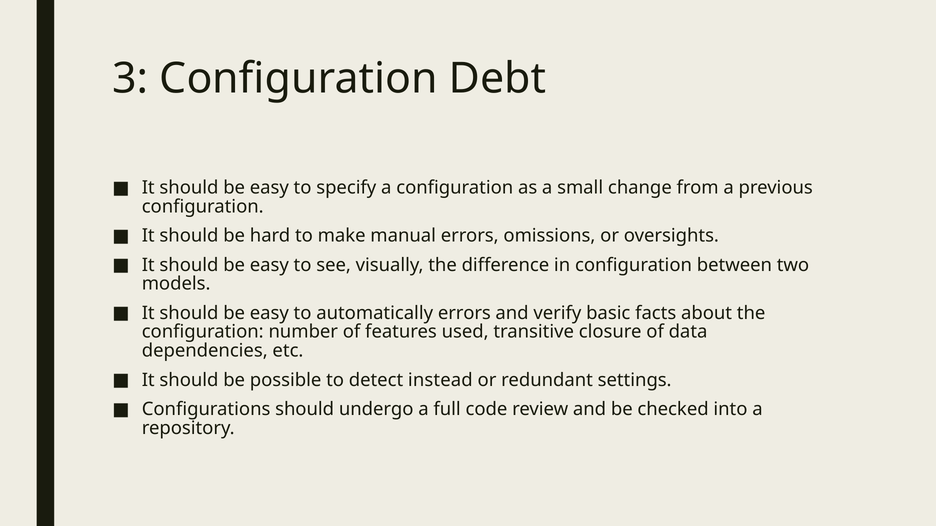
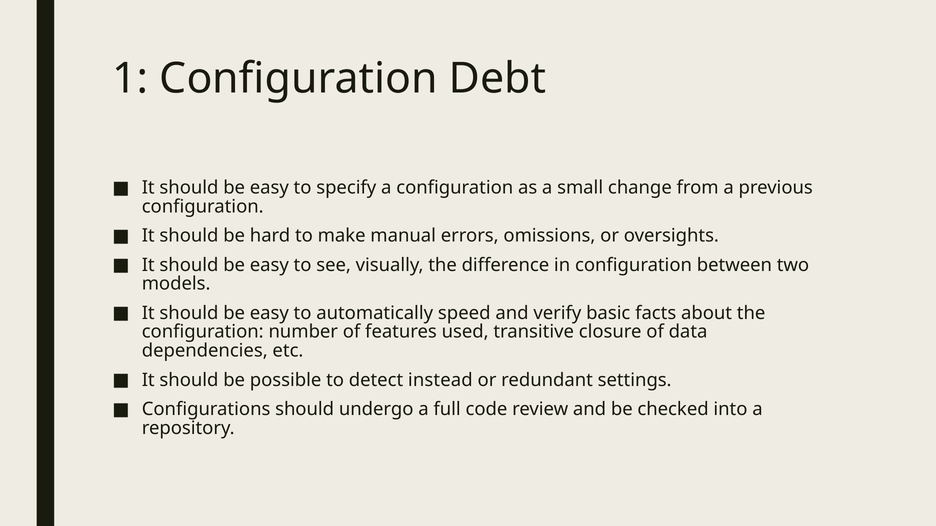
3: 3 -> 1
automatically errors: errors -> speed
